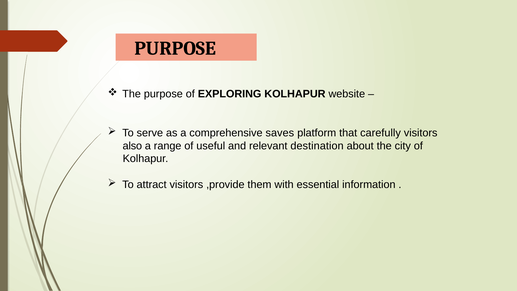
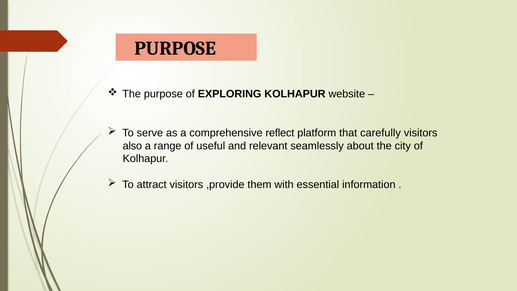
saves: saves -> reflect
destination: destination -> seamlessly
